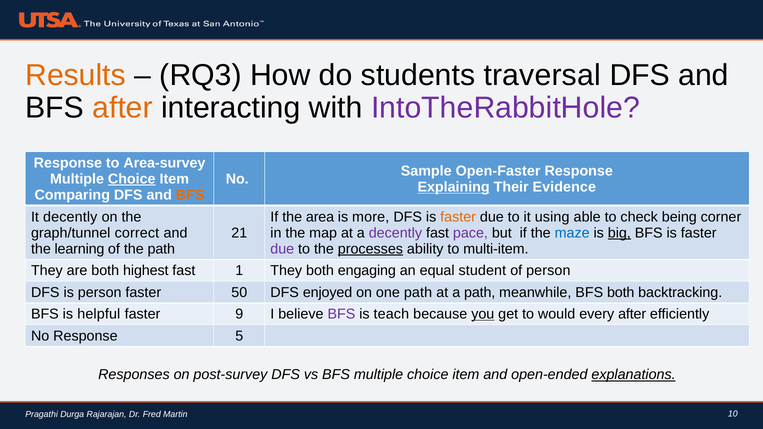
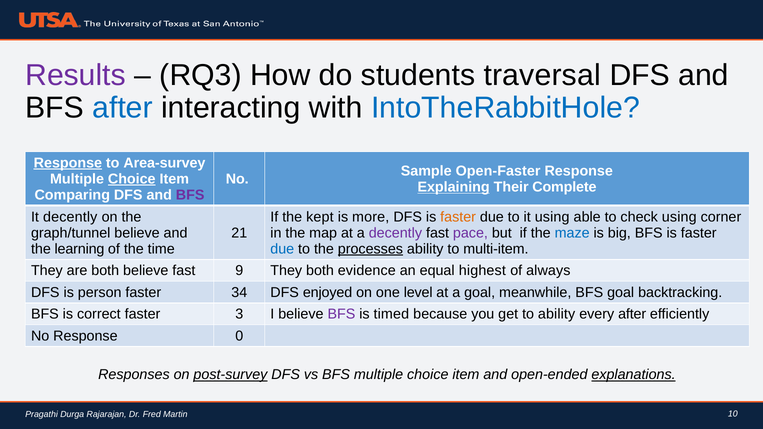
Results colour: orange -> purple
after at (123, 108) colour: orange -> blue
IntoTheRabbitHole colour: purple -> blue
Response at (68, 163) underline: none -> present
Evidence: Evidence -> Complete
BFS at (190, 195) colour: orange -> purple
area: area -> kept
check being: being -> using
graph/tunnel correct: correct -> believe
big underline: present -> none
the path: path -> time
due at (282, 249) colour: purple -> blue
both highest: highest -> believe
1: 1 -> 9
engaging: engaging -> evidence
student: student -> highest
of person: person -> always
50: 50 -> 34
one path: path -> level
a path: path -> goal
BFS both: both -> goal
helpful: helpful -> correct
9: 9 -> 3
teach: teach -> timed
you underline: present -> none
to would: would -> ability
5: 5 -> 0
post-survey underline: none -> present
